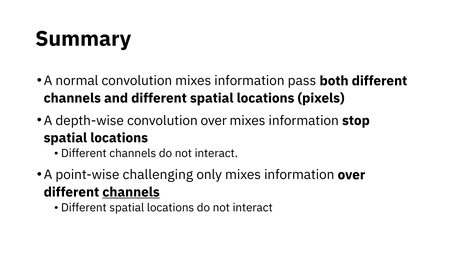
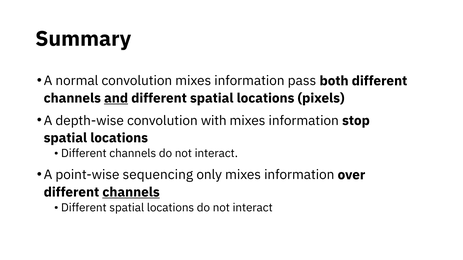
and underline: none -> present
convolution over: over -> with
challenging: challenging -> sequencing
